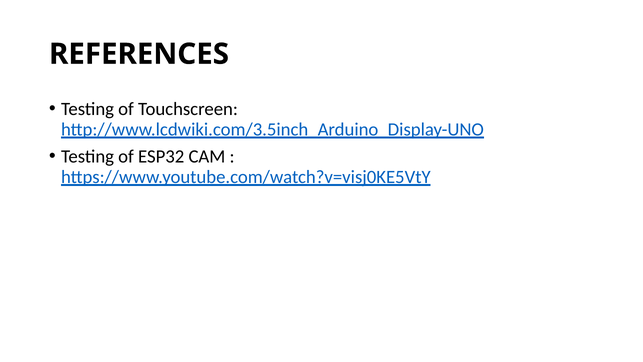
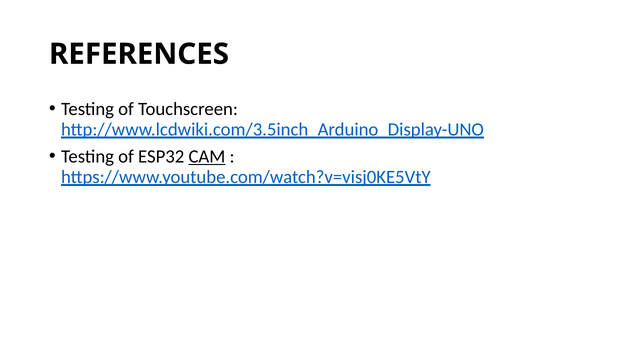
CAM underline: none -> present
